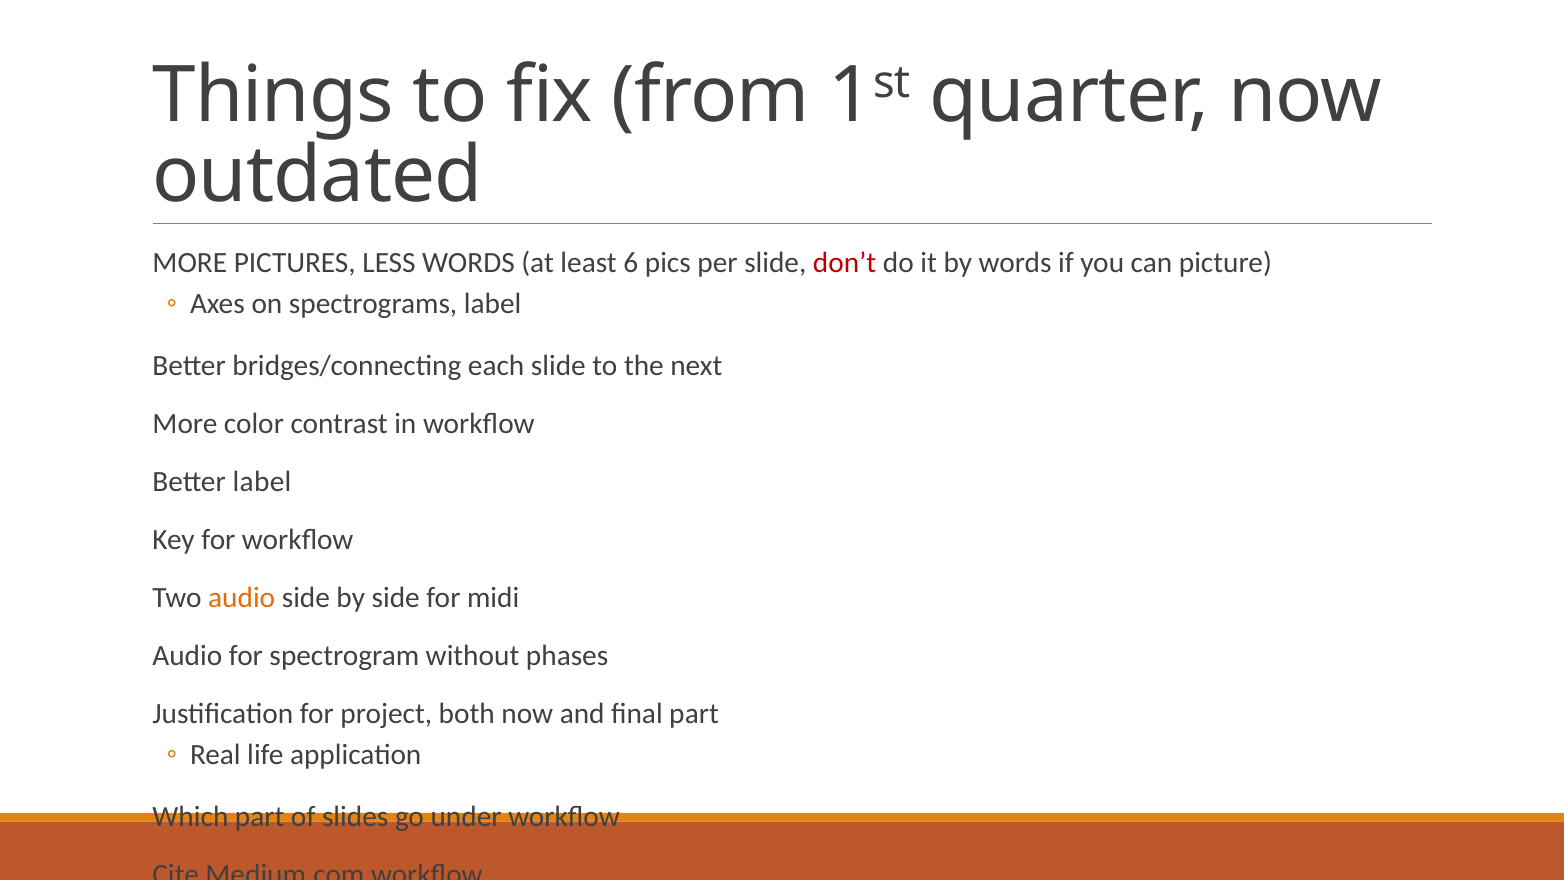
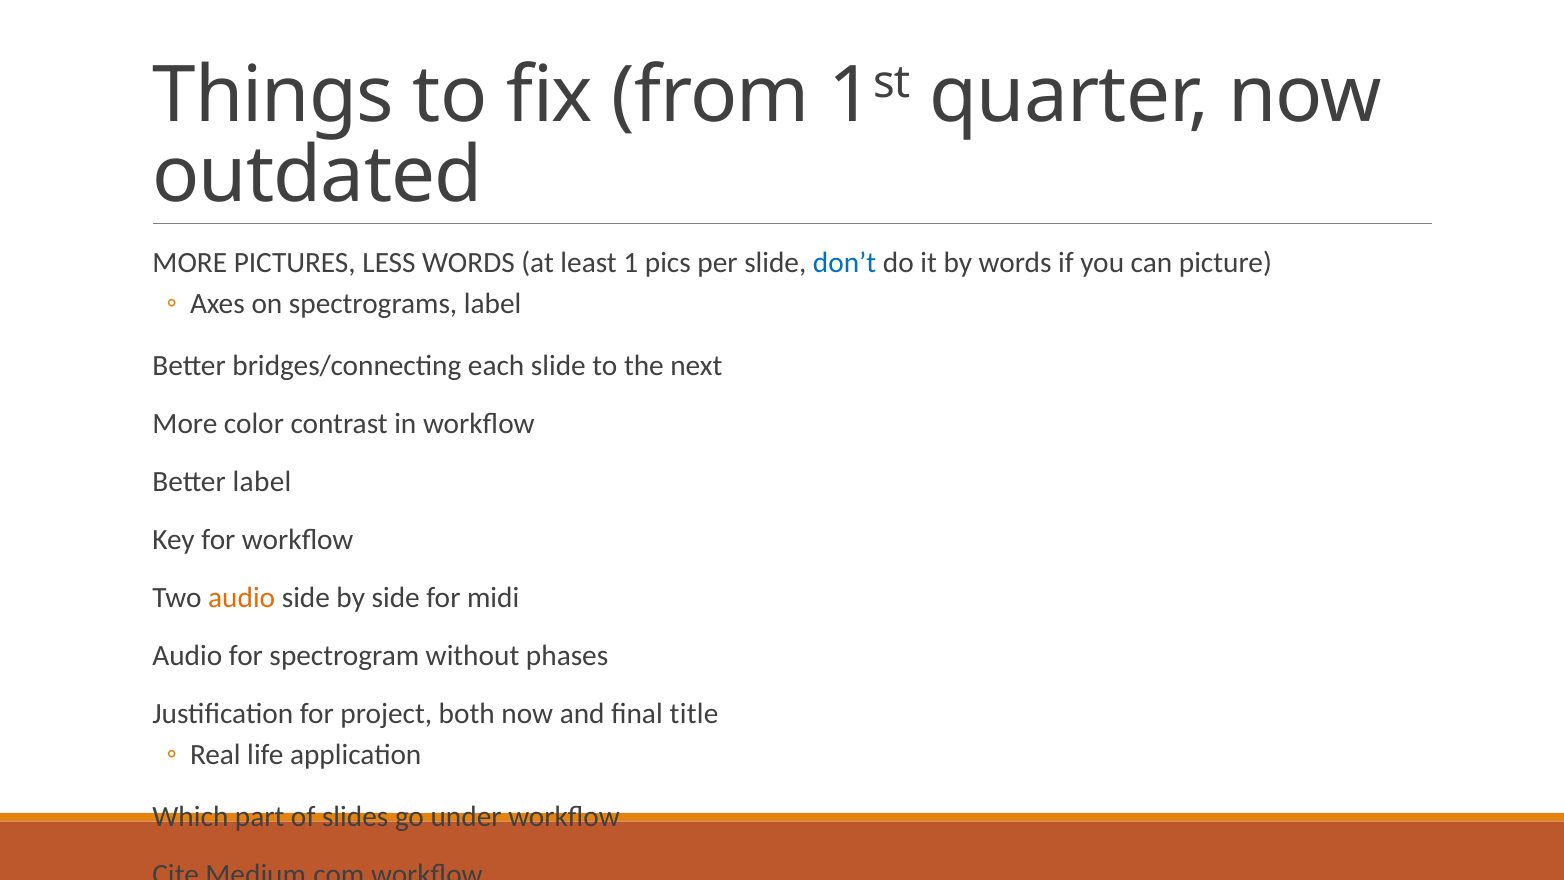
least 6: 6 -> 1
don’t colour: red -> blue
final part: part -> title
